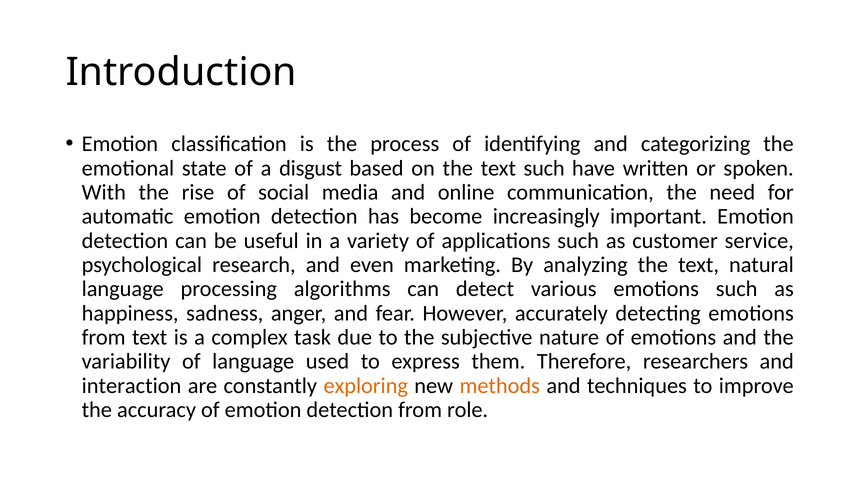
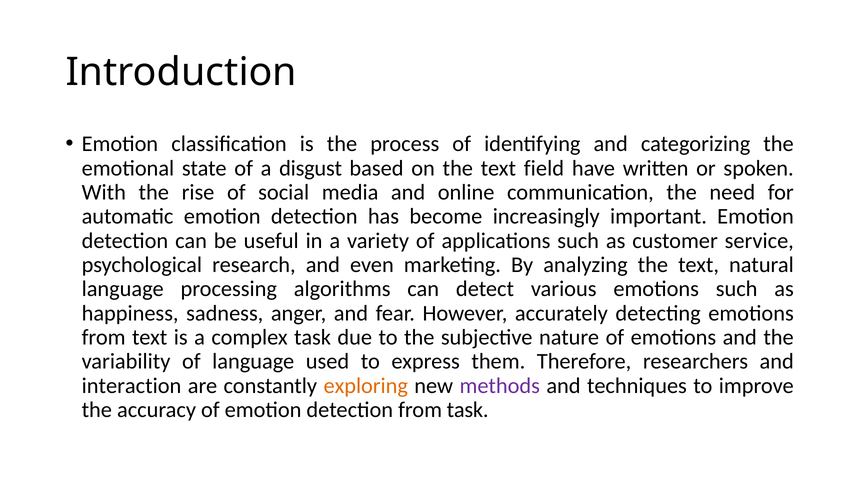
text such: such -> field
methods colour: orange -> purple
from role: role -> task
